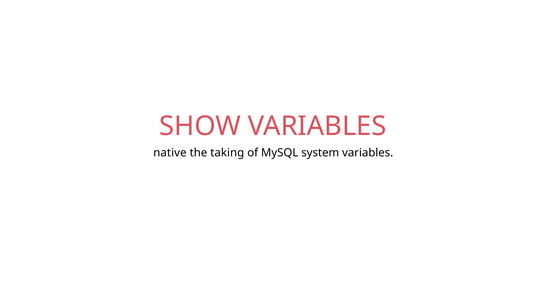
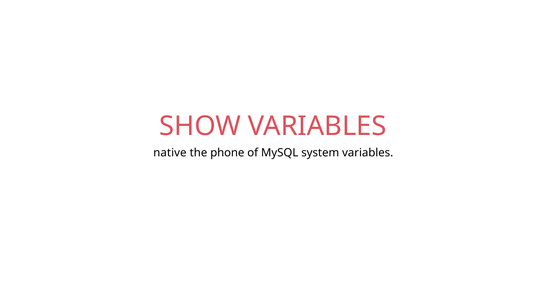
taking: taking -> phone
